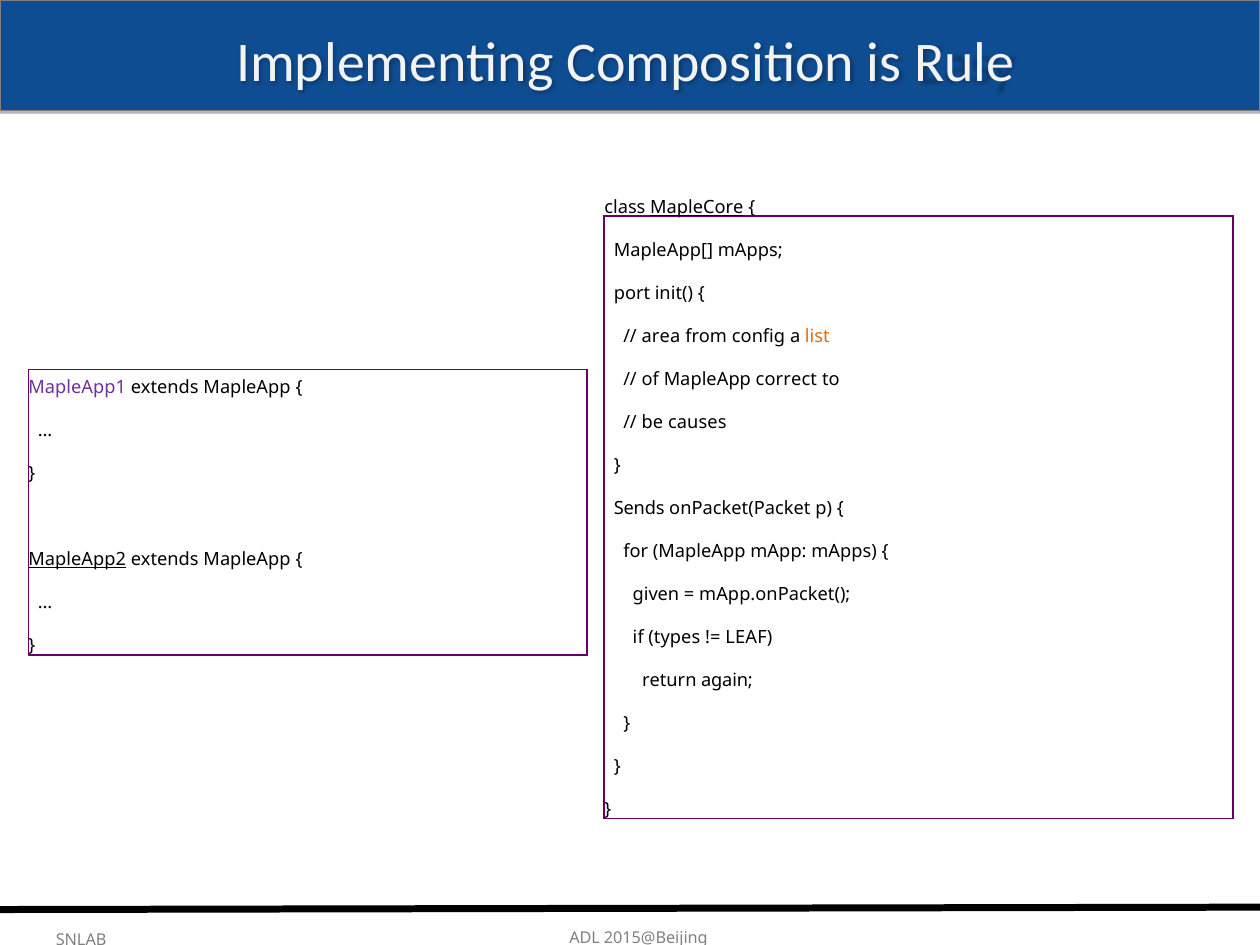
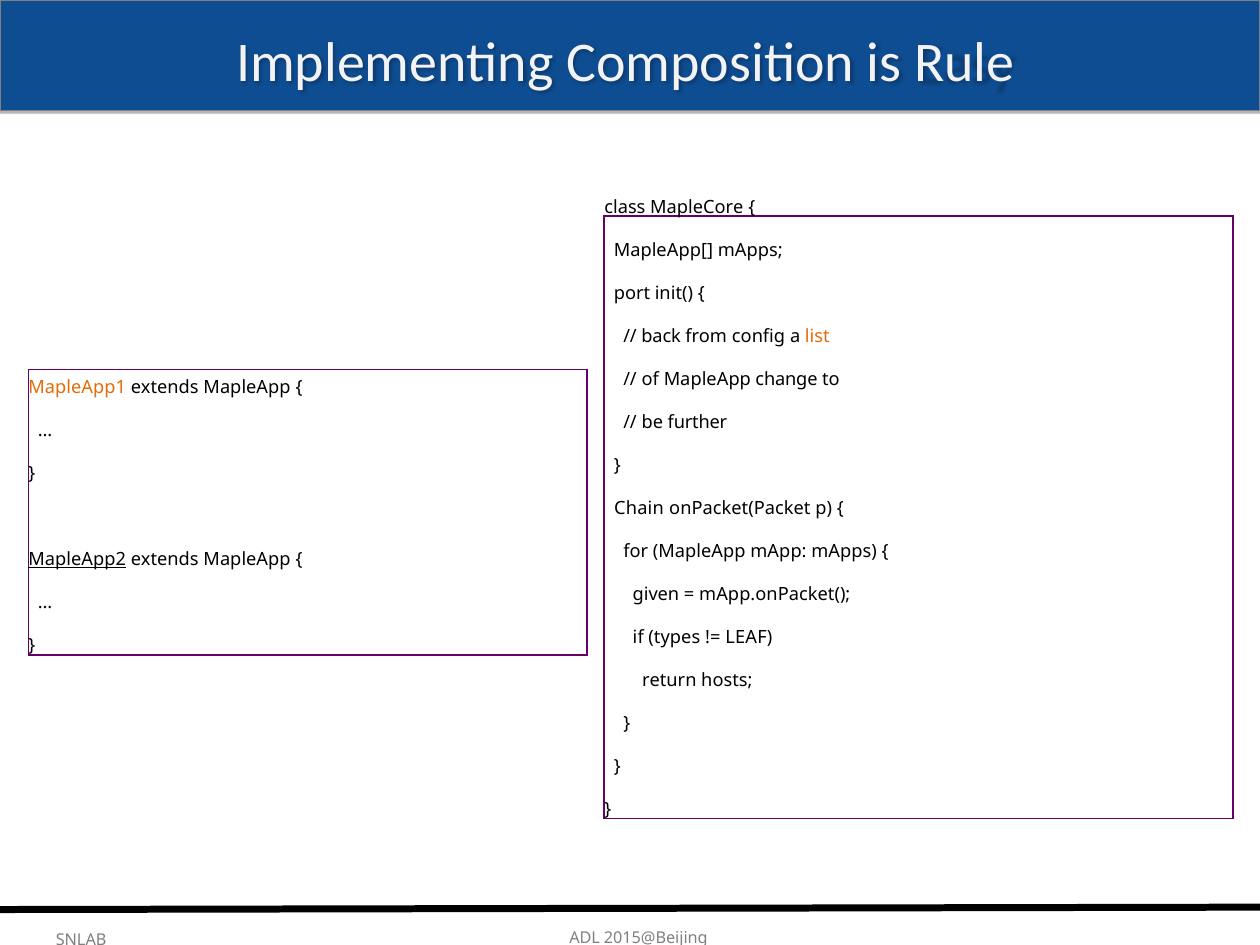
MapleCore underline: present -> none
area: area -> back
correct: correct -> change
MapleApp1 colour: purple -> orange
causes: causes -> further
Sends: Sends -> Chain
again: again -> hosts
